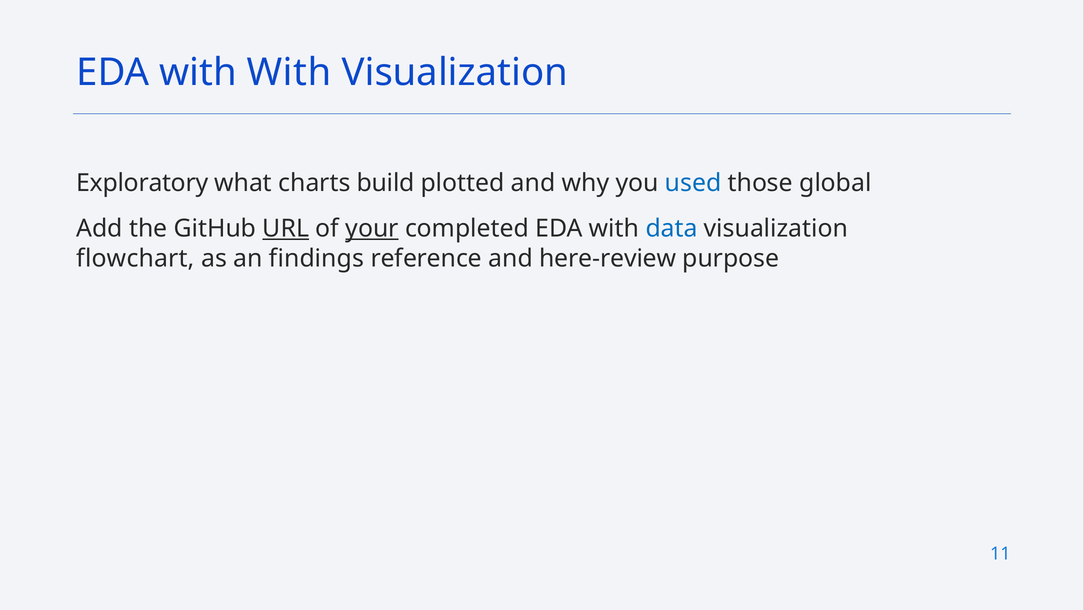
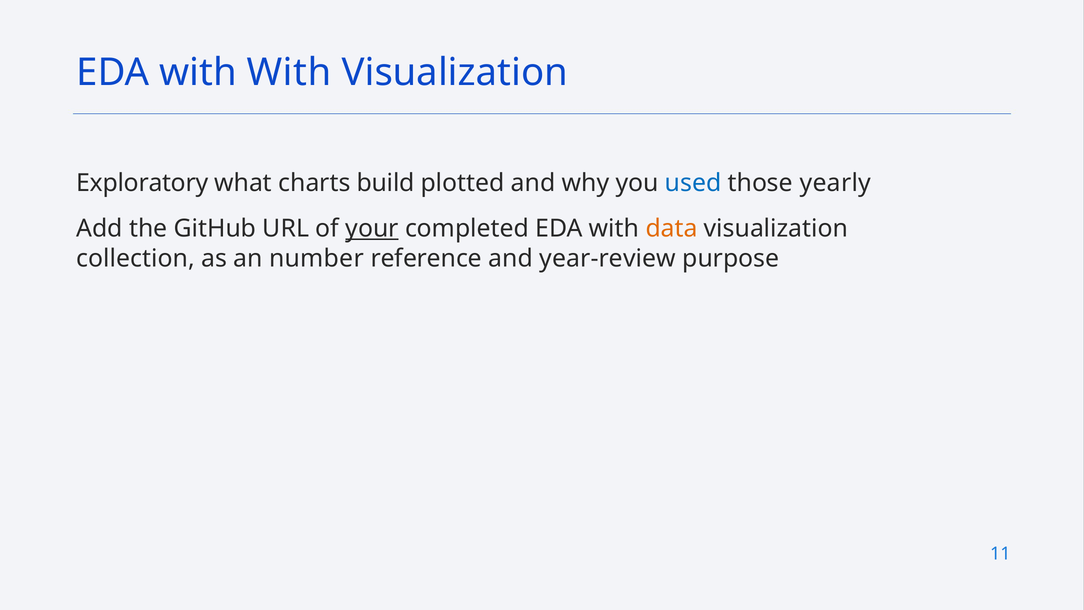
global: global -> yearly
URL underline: present -> none
data colour: blue -> orange
flowchart: flowchart -> collection
findings: findings -> number
here-review: here-review -> year-review
